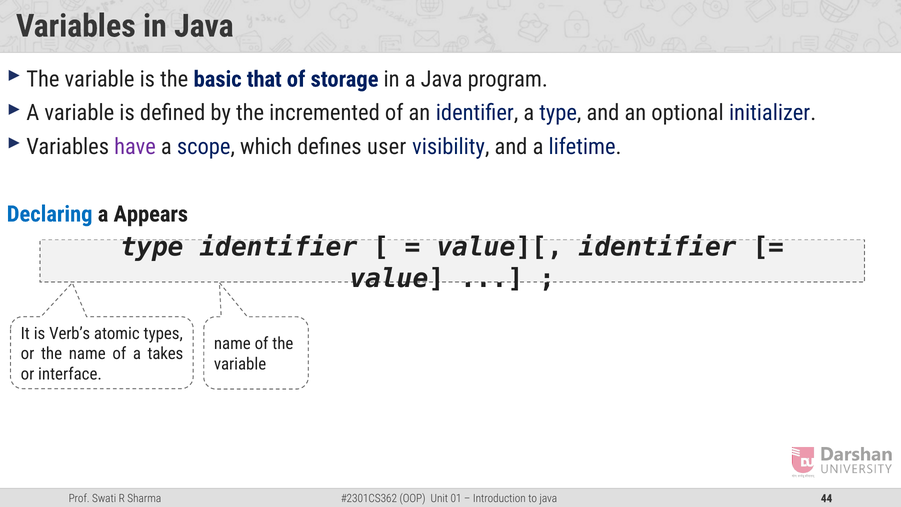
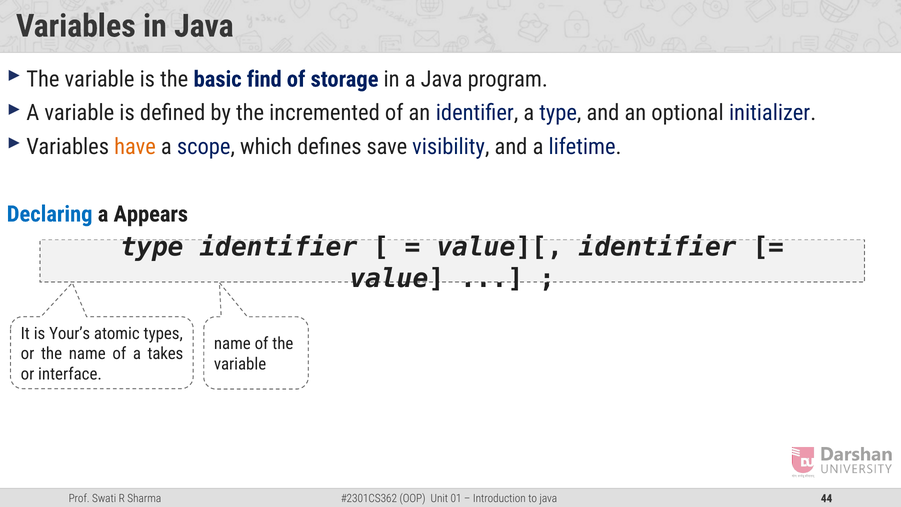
that: that -> find
have colour: purple -> orange
user: user -> save
Verb’s: Verb’s -> Your’s
